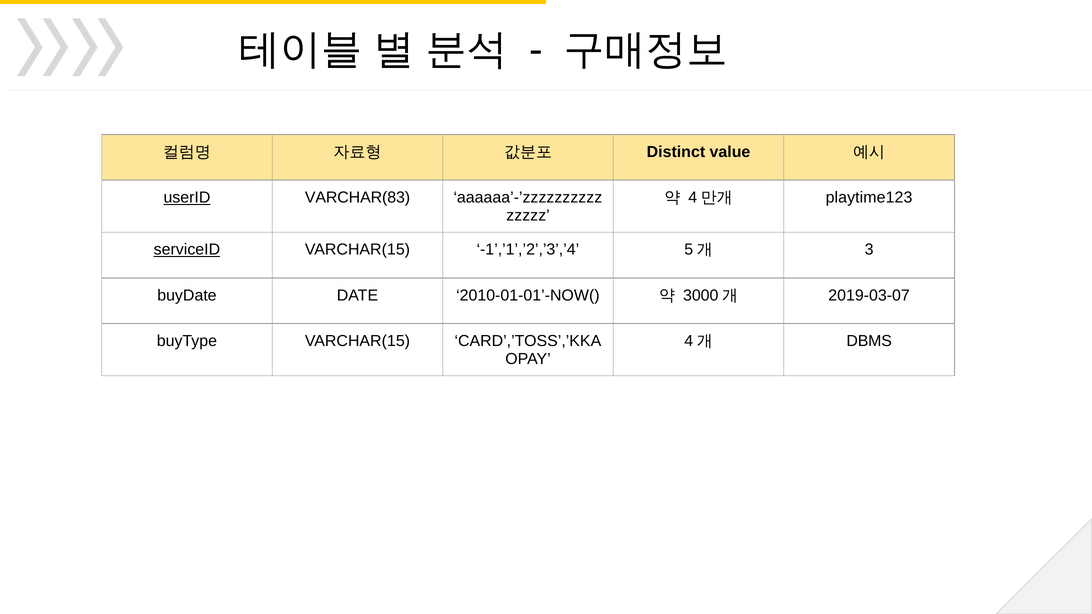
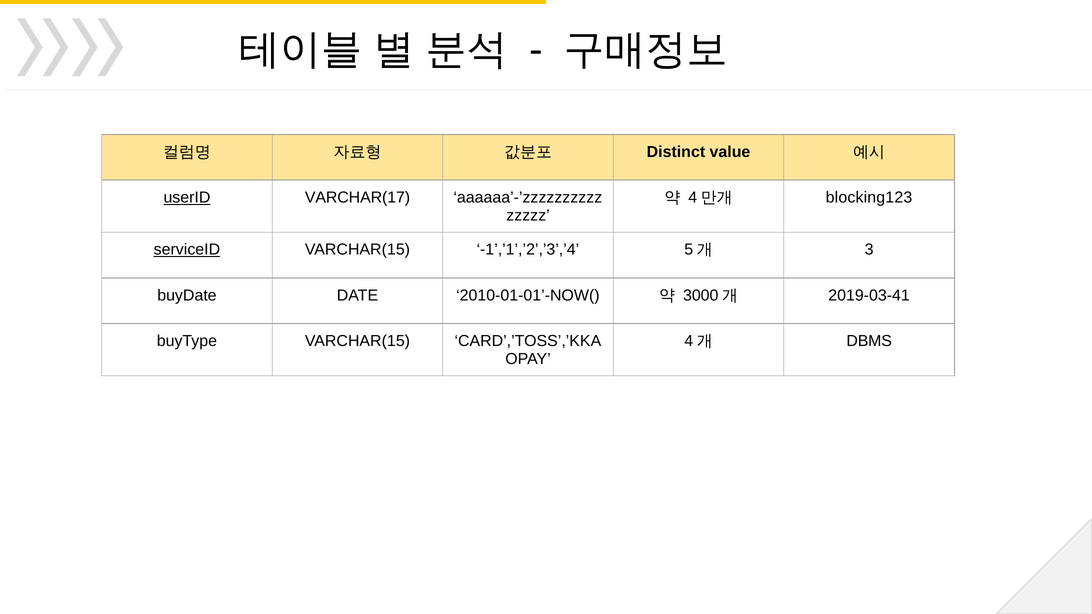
VARCHAR(83: VARCHAR(83 -> VARCHAR(17
playtime123: playtime123 -> blocking123
2019-03-07: 2019-03-07 -> 2019-03-41
